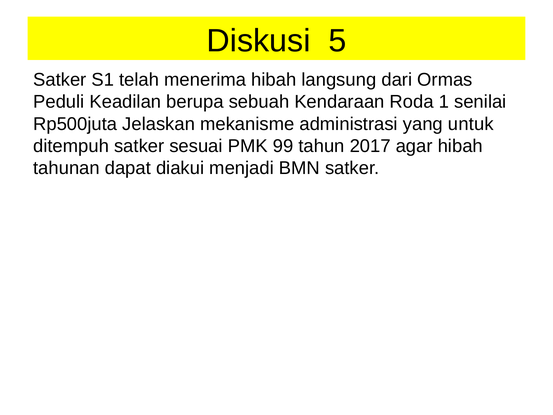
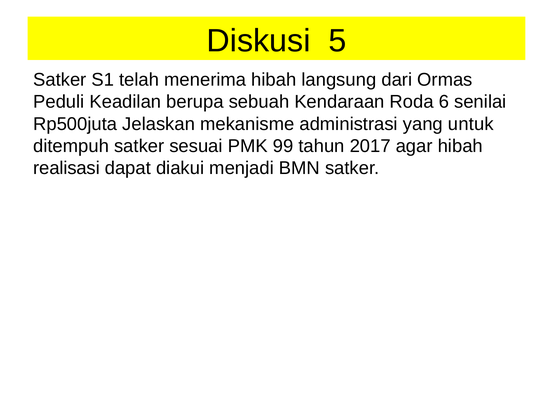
1: 1 -> 6
tahunan: tahunan -> realisasi
